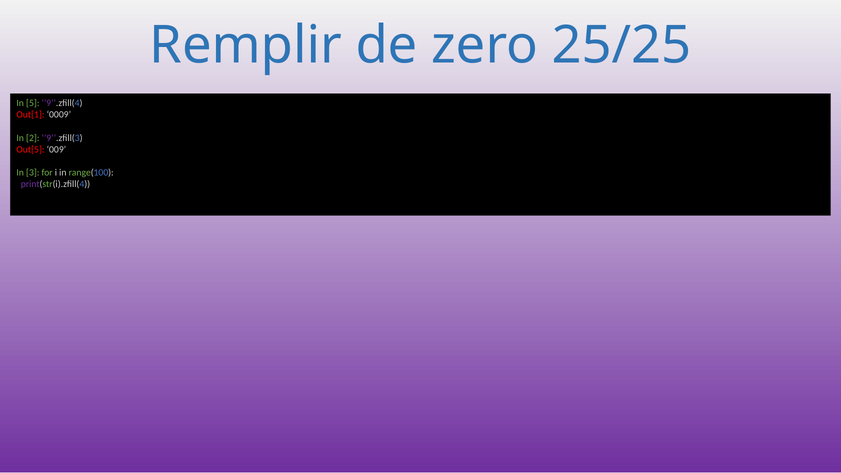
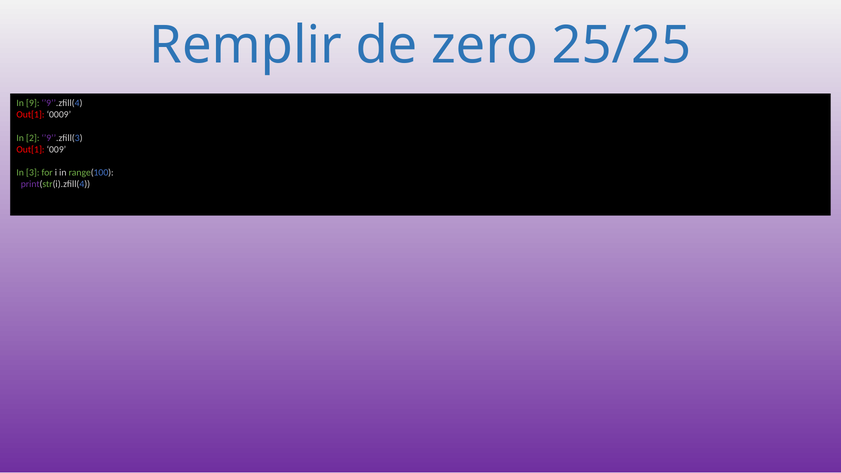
5: 5 -> 9
Out[5 at (31, 149): Out[5 -> Out[1
